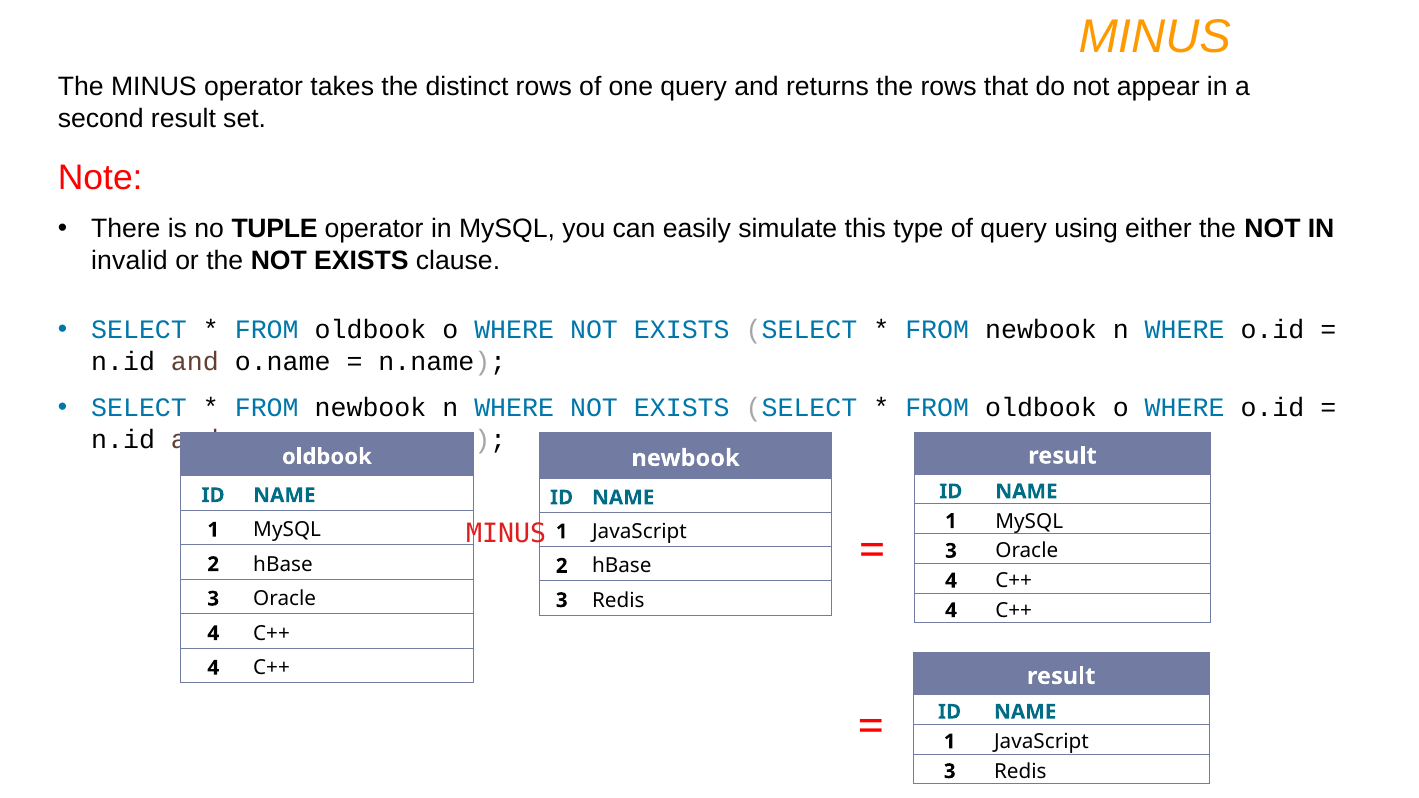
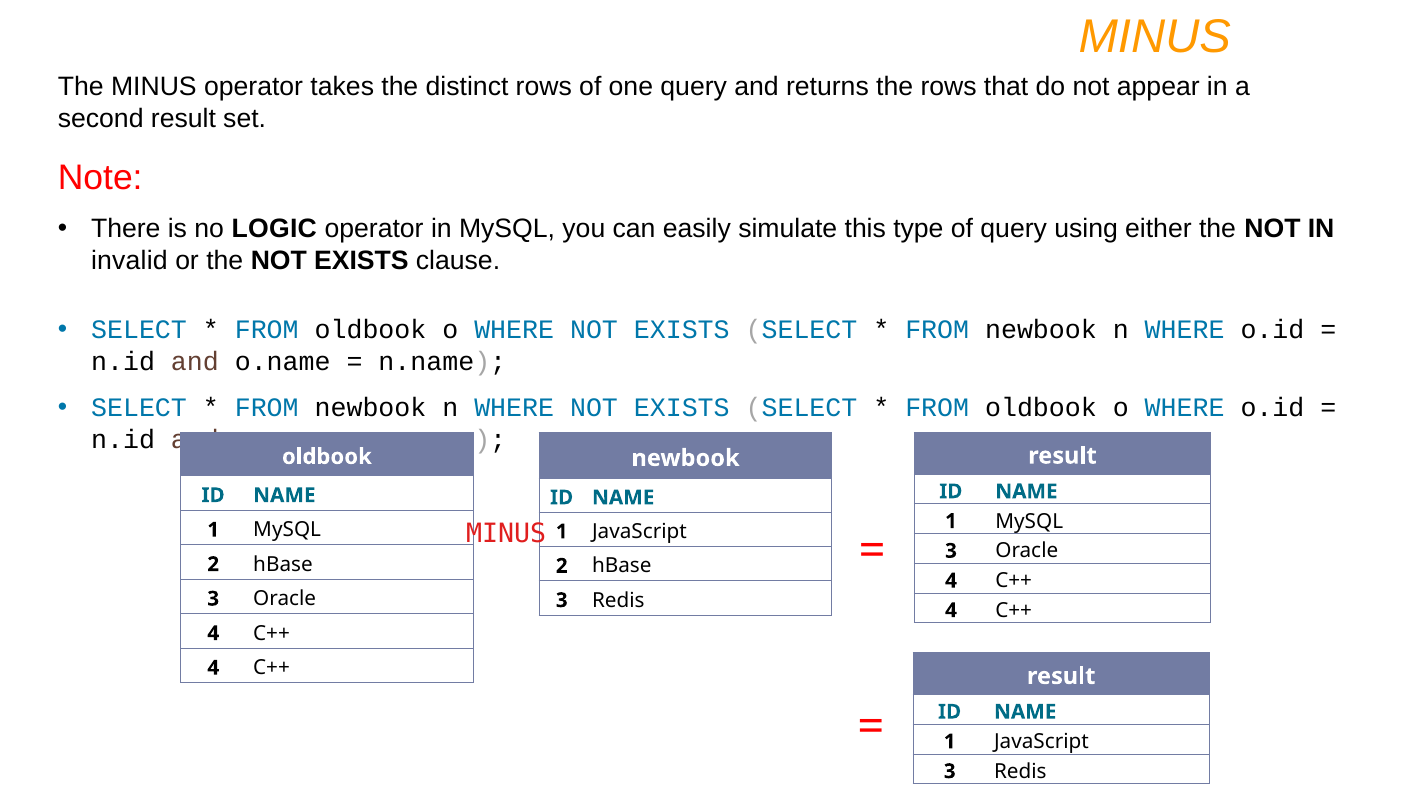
TUPLE: TUPLE -> LOGIC
